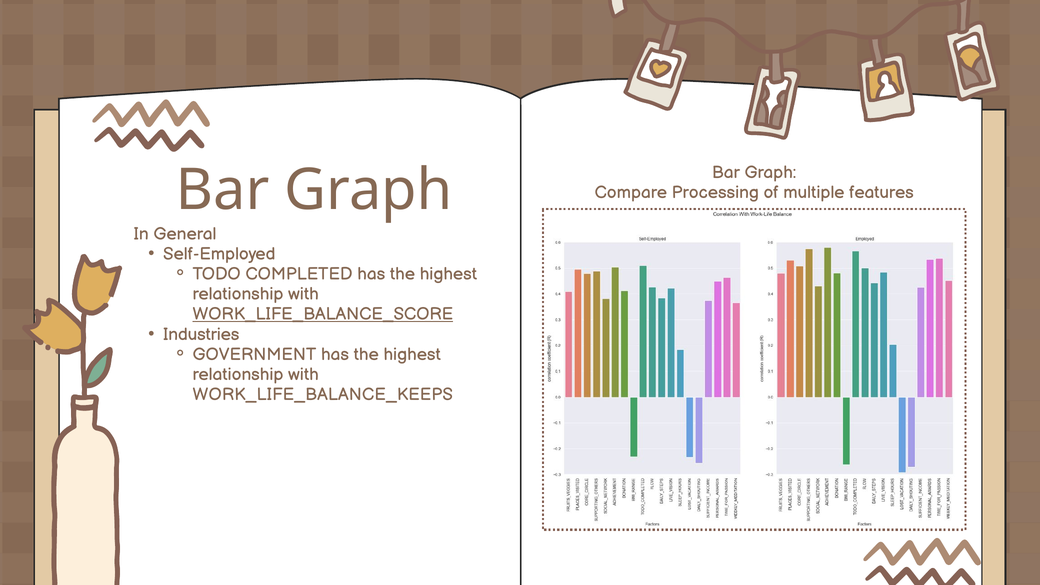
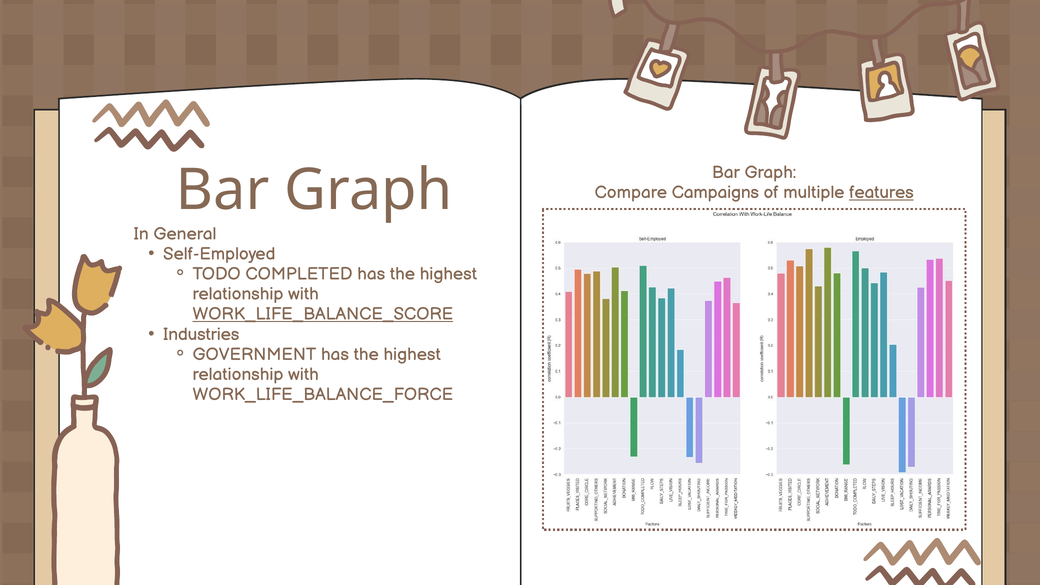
Processing: Processing -> Campaigns
features underline: none -> present
WORK_LIFE_BALANCE_KEEPS: WORK_LIFE_BALANCE_KEEPS -> WORK_LIFE_BALANCE_FORCE
